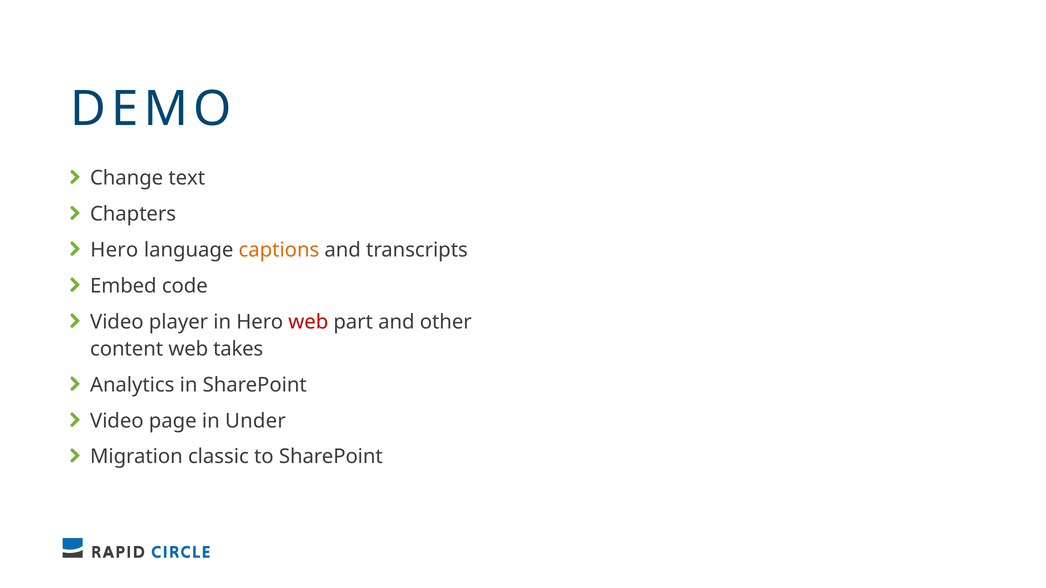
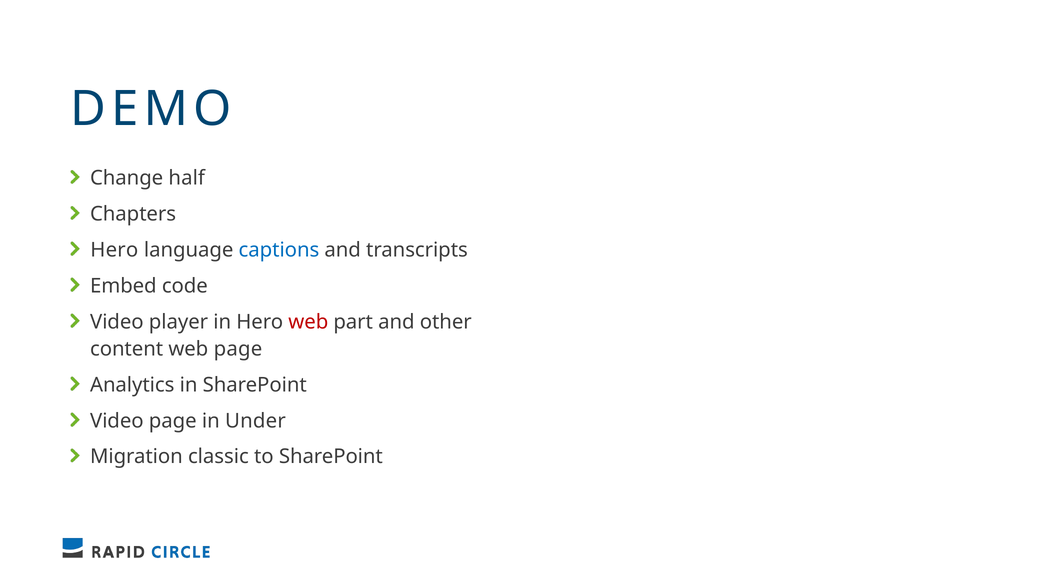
text: text -> half
captions colour: orange -> blue
web takes: takes -> page
